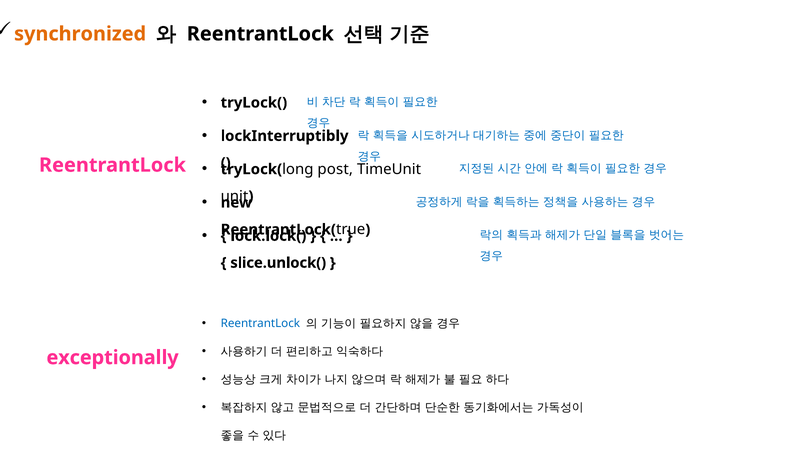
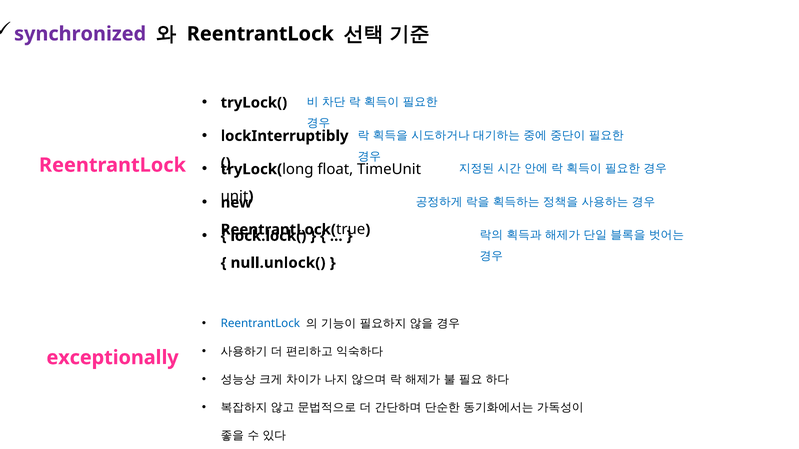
synchronized colour: orange -> purple
post: post -> float
slice.unlock(: slice.unlock( -> null.unlock(
